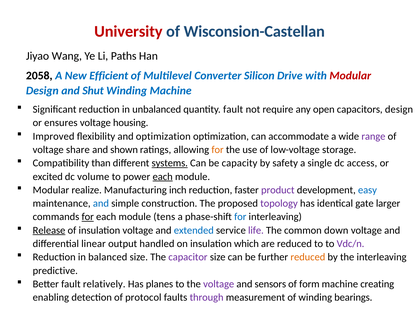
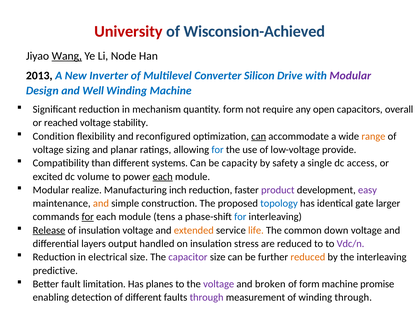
Wisconsion-Castellan: Wisconsion-Castellan -> Wisconsion-Achieved
Wang underline: none -> present
Paths: Paths -> Node
2058: 2058 -> 2013
Efficient: Efficient -> Inverter
Modular at (350, 76) colour: red -> purple
Shut: Shut -> Well
unbalanced: unbalanced -> mechanism
quantity fault: fault -> form
capacitors design: design -> overall
ensures: ensures -> reached
housing: housing -> stability
Improved: Improved -> Condition
and optimization: optimization -> reconfigured
can at (259, 136) underline: none -> present
range colour: purple -> orange
share: share -> sizing
shown: shown -> planar
for at (218, 149) colour: orange -> blue
storage: storage -> provide
systems underline: present -> none
easy colour: blue -> purple
and at (101, 203) colour: blue -> orange
topology colour: purple -> blue
extended colour: blue -> orange
life colour: purple -> orange
linear: linear -> layers
which: which -> stress
balanced: balanced -> electrical
relatively: relatively -> limitation
sensors: sensors -> broken
creating: creating -> promise
of protocol: protocol -> different
winding bearings: bearings -> through
